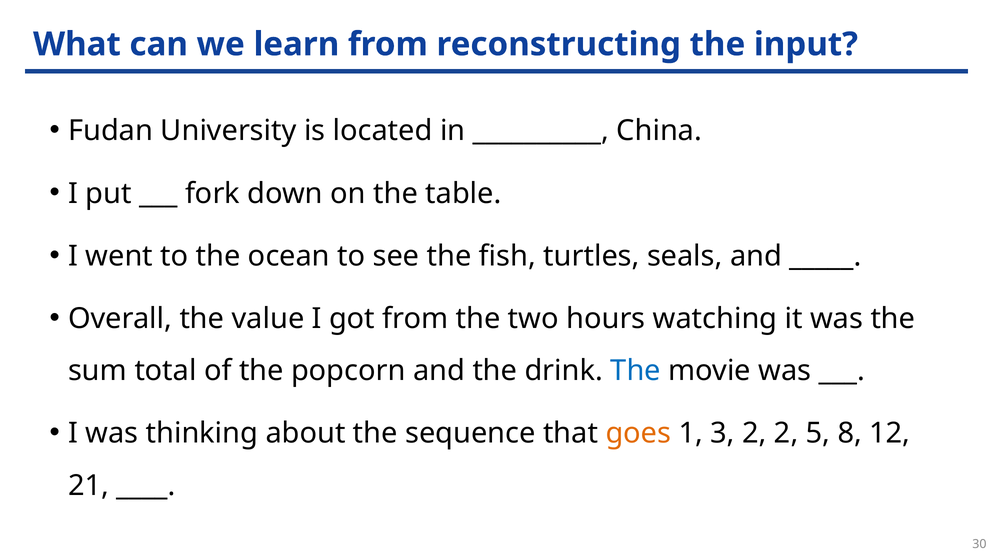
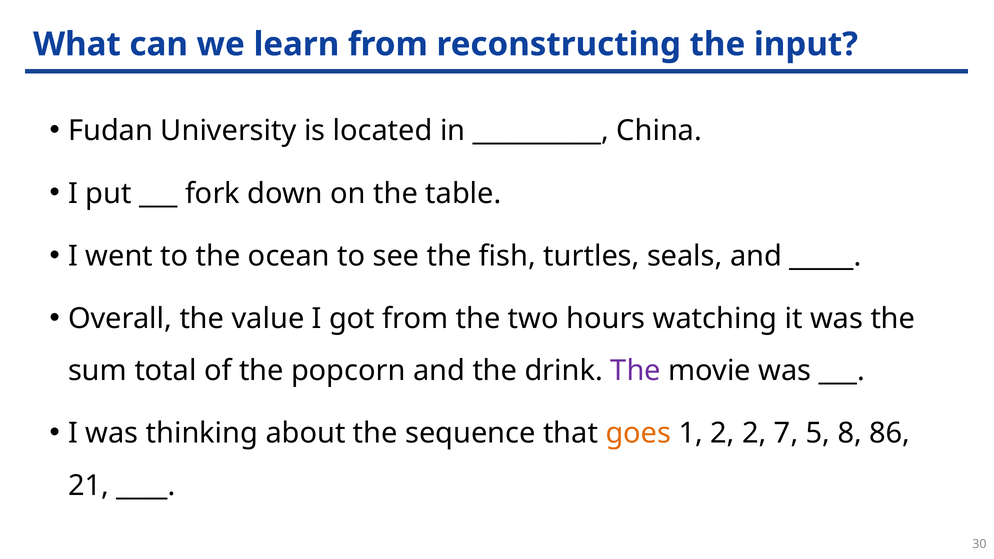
The at (636, 371) colour: blue -> purple
1 3: 3 -> 2
2 2: 2 -> 7
12: 12 -> 86
